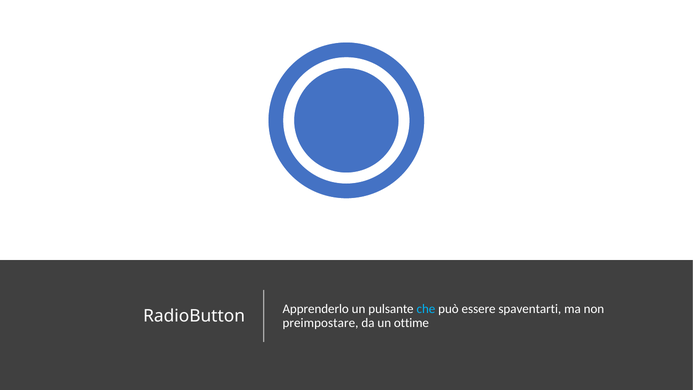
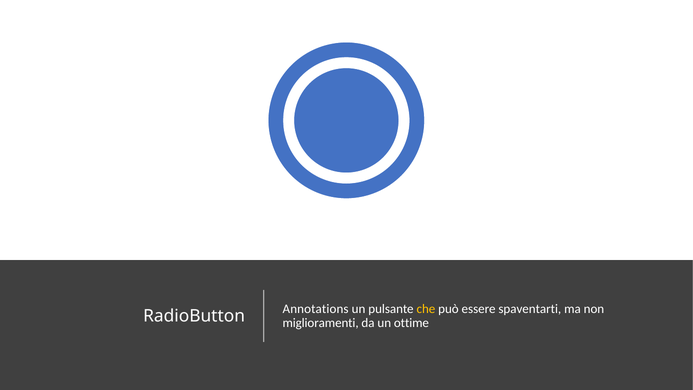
Apprenderlo: Apprenderlo -> Annotations
che colour: light blue -> yellow
preimpostare: preimpostare -> miglioramenti
